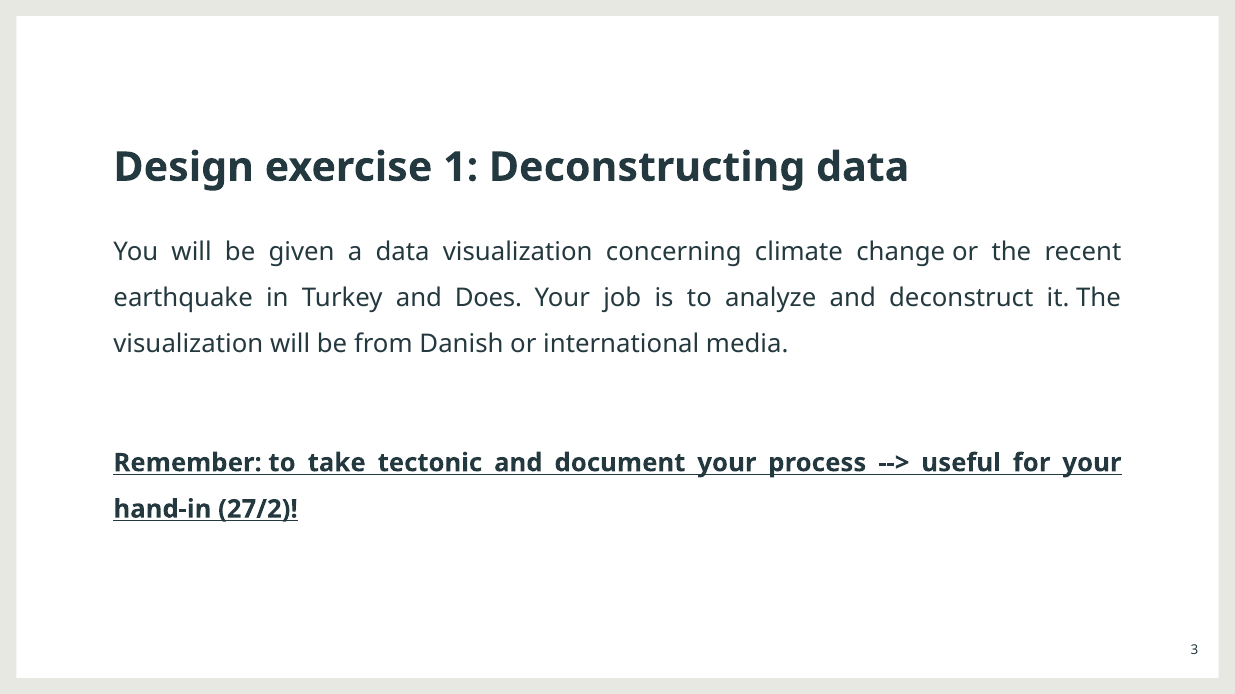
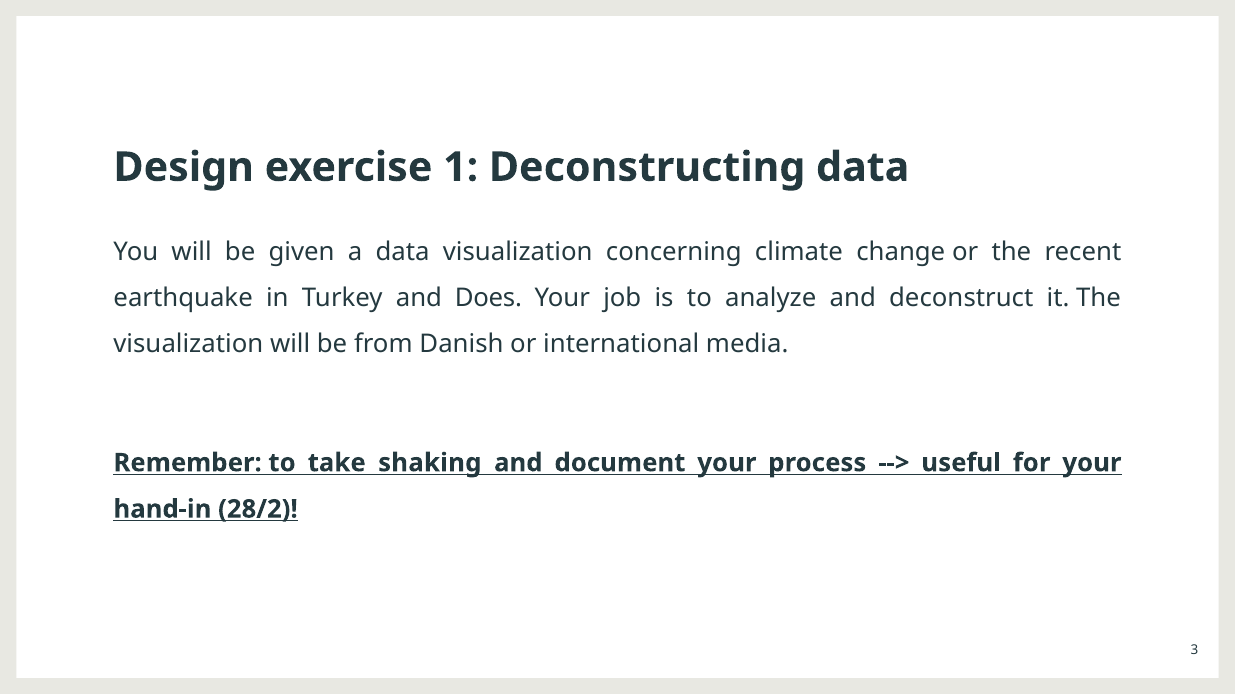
tectonic: tectonic -> shaking
27/2: 27/2 -> 28/2
